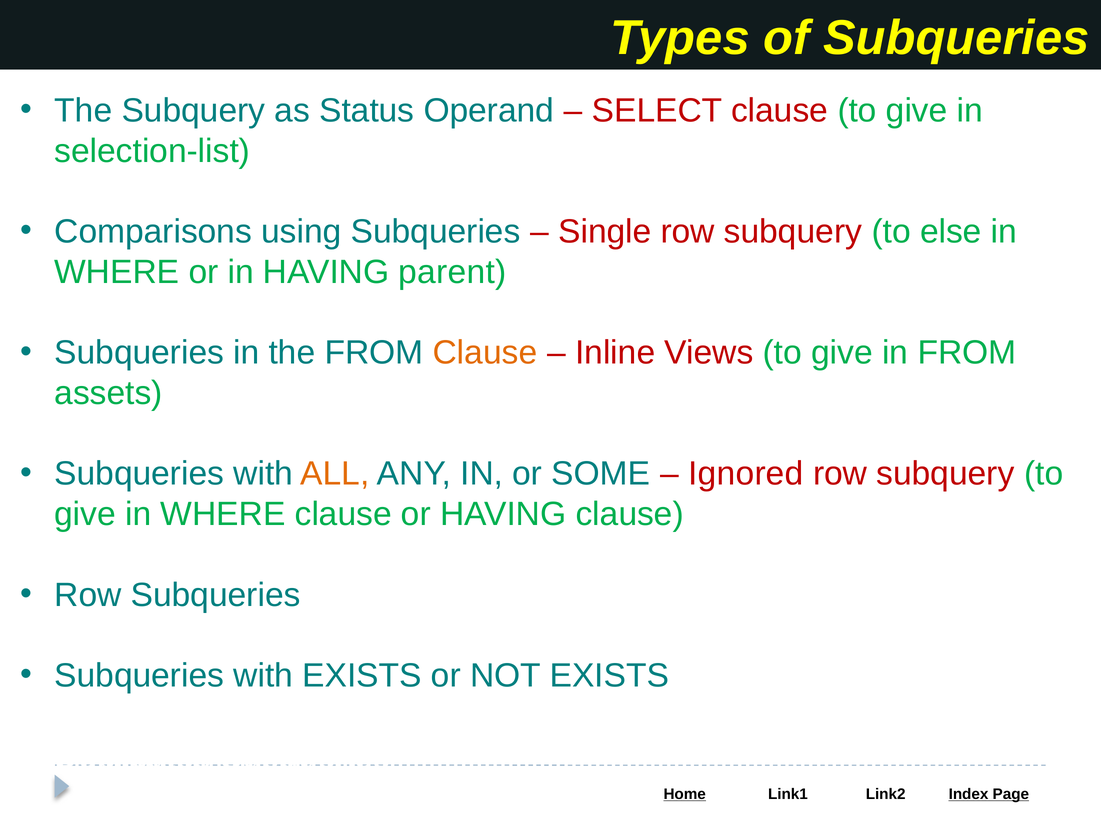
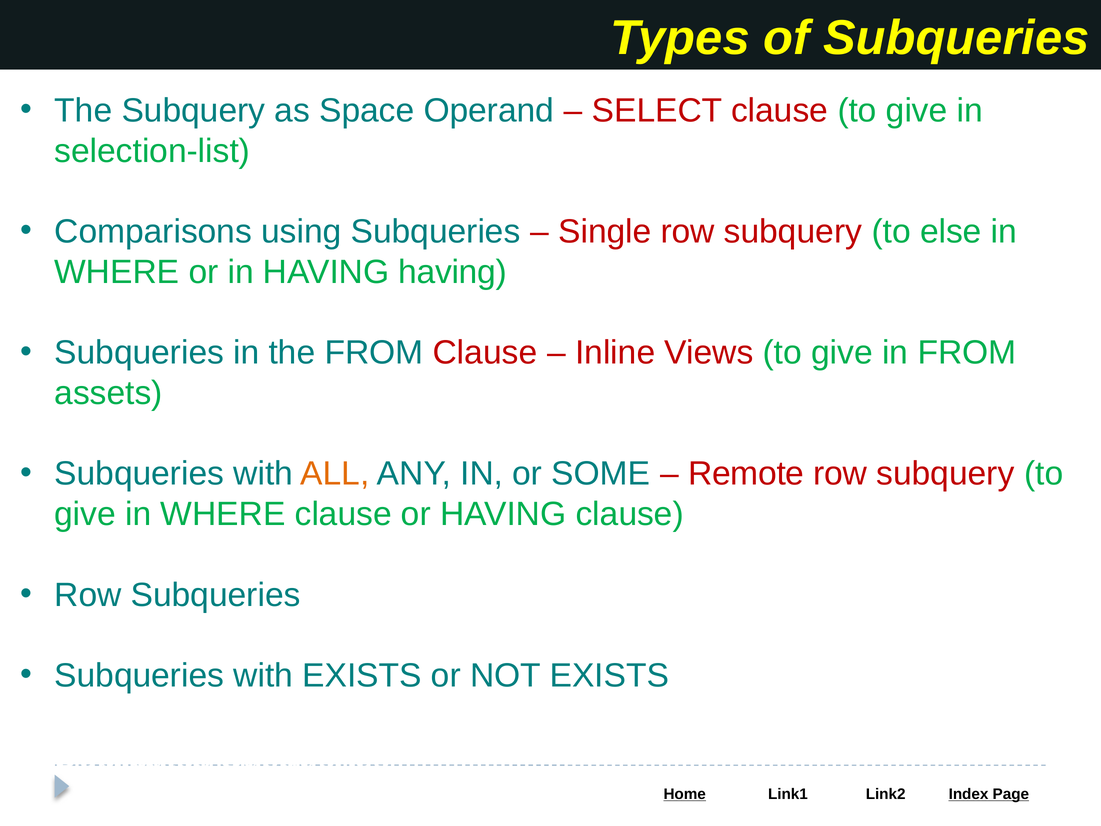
Status: Status -> Space
HAVING parent: parent -> having
Clause at (485, 353) colour: orange -> red
Ignored: Ignored -> Remote
